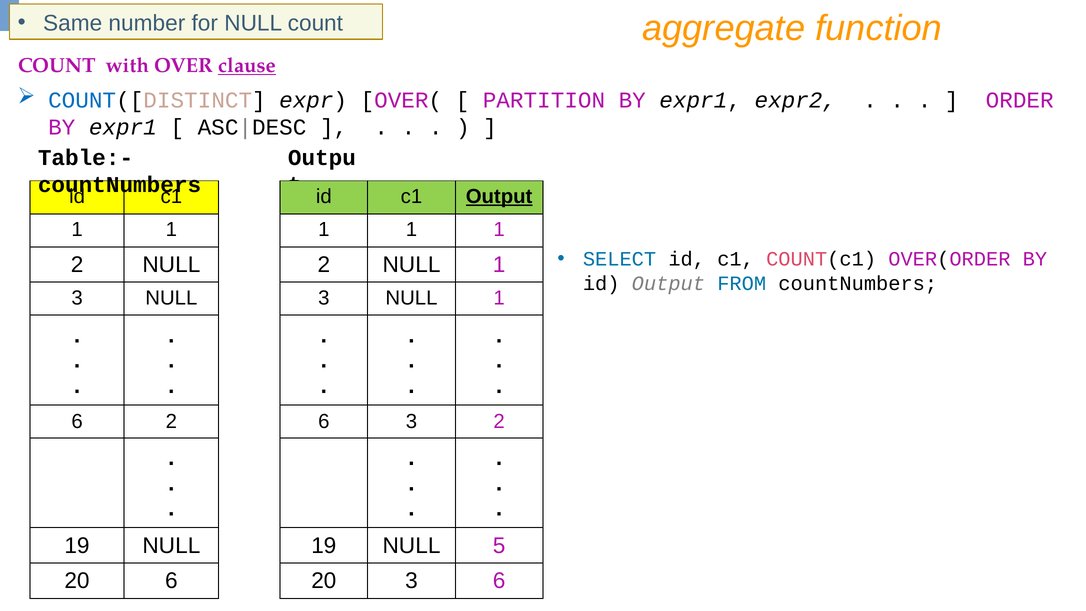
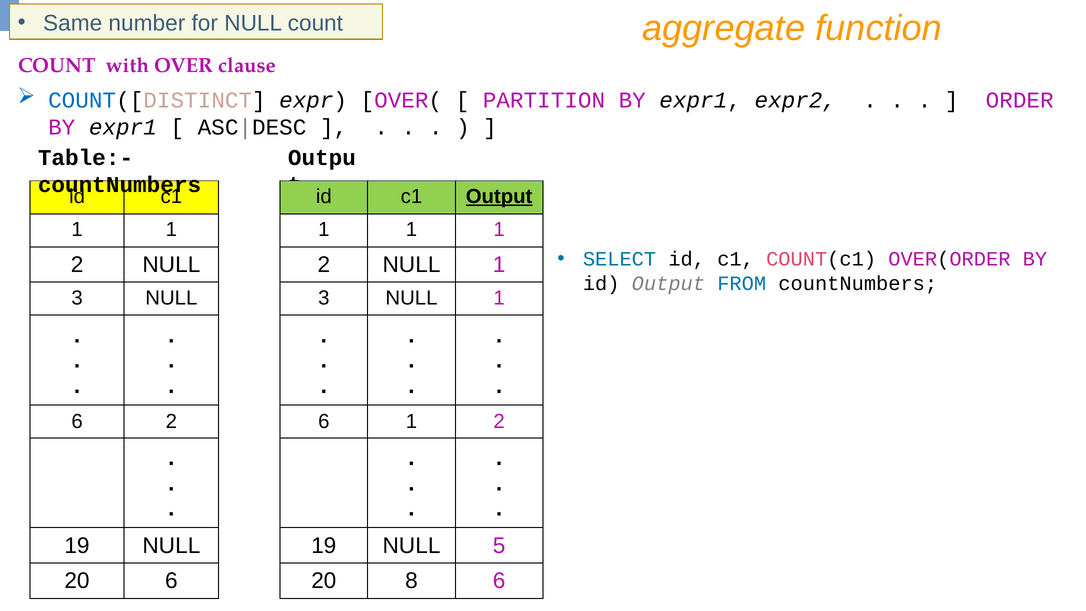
clause underline: present -> none
6 3: 3 -> 1
20 3: 3 -> 8
